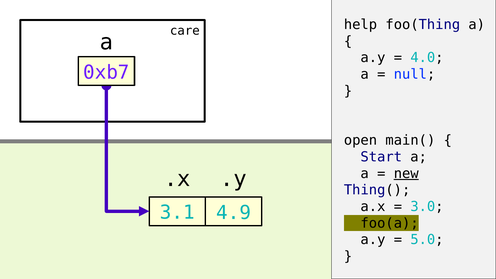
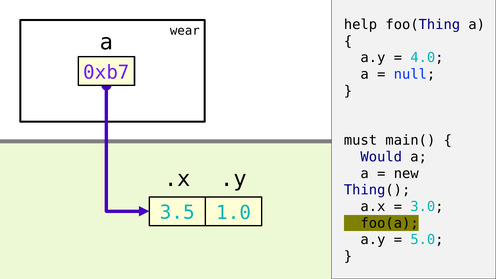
care: care -> wear
open: open -> must
Start: Start -> Would
new underline: present -> none
3.1: 3.1 -> 3.5
4.9: 4.9 -> 1.0
